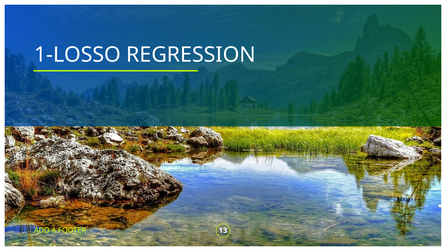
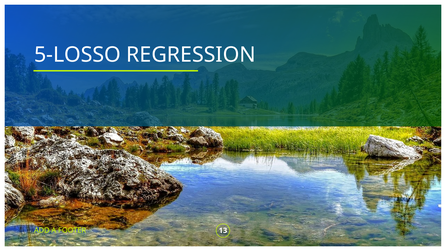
1-LOSSO: 1-LOSSO -> 5-LOSSO
